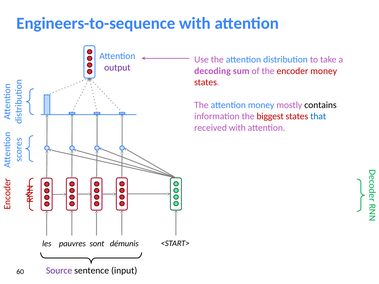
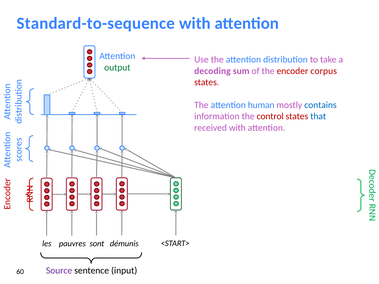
Engineers-to-sequence: Engineers-to-sequence -> Standard-to-sequence
output colour: purple -> green
encoder money: money -> corpus
attention money: money -> human
contains colour: black -> blue
biggest: biggest -> control
